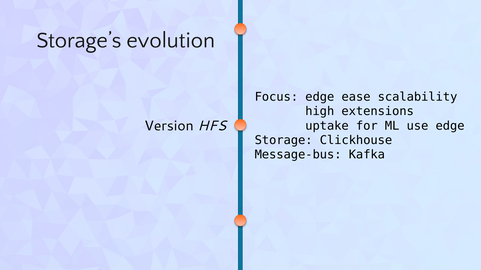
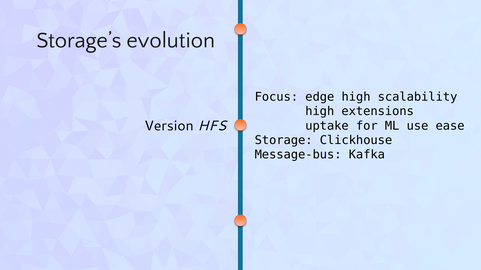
edge ease: ease -> high
use edge: edge -> ease
